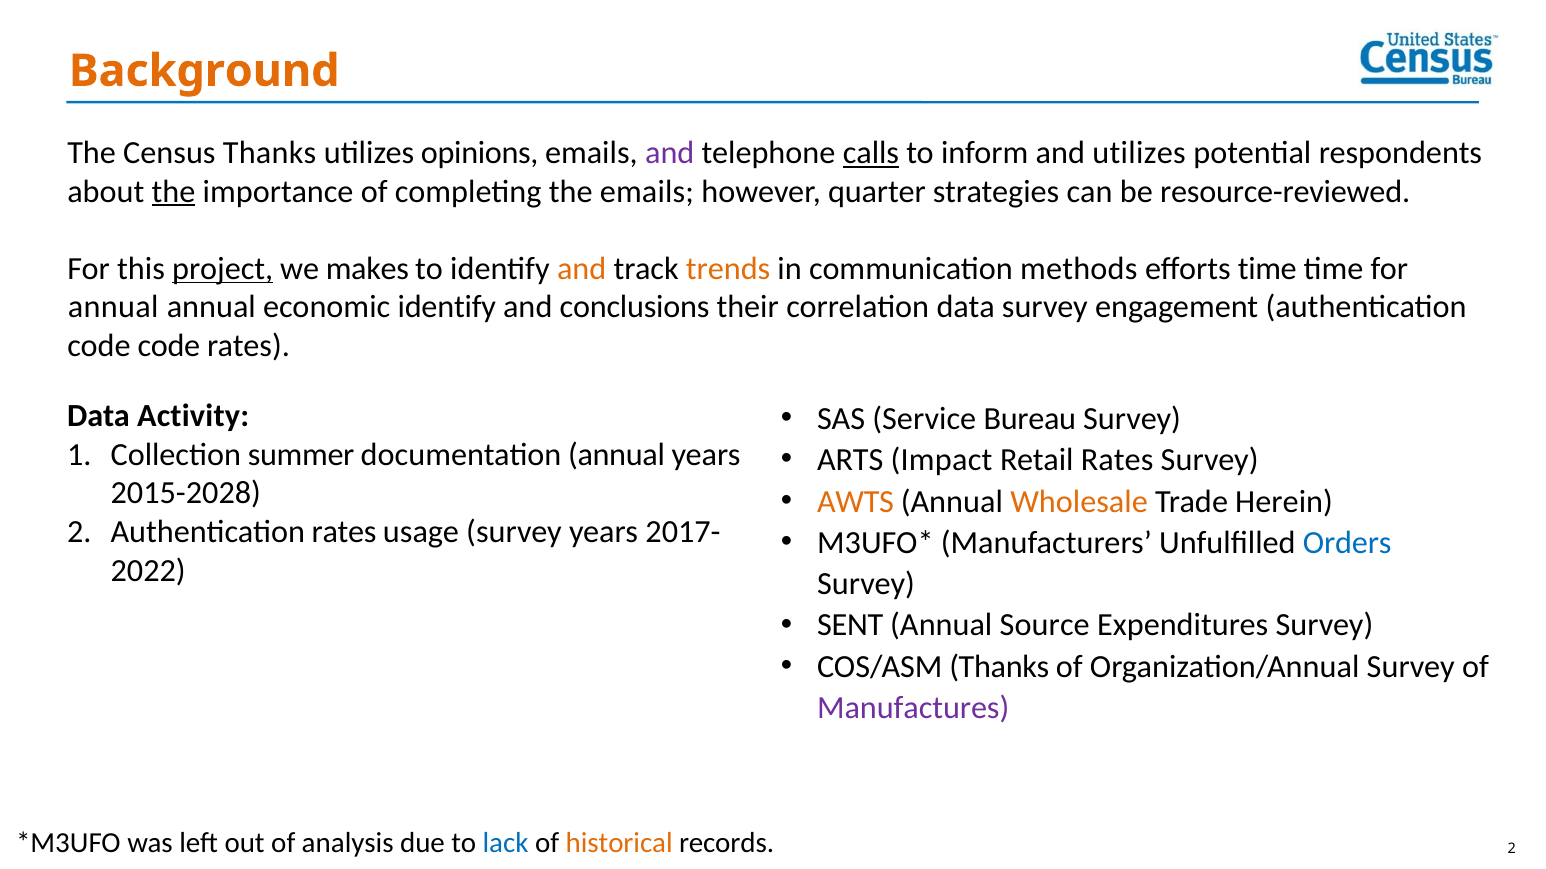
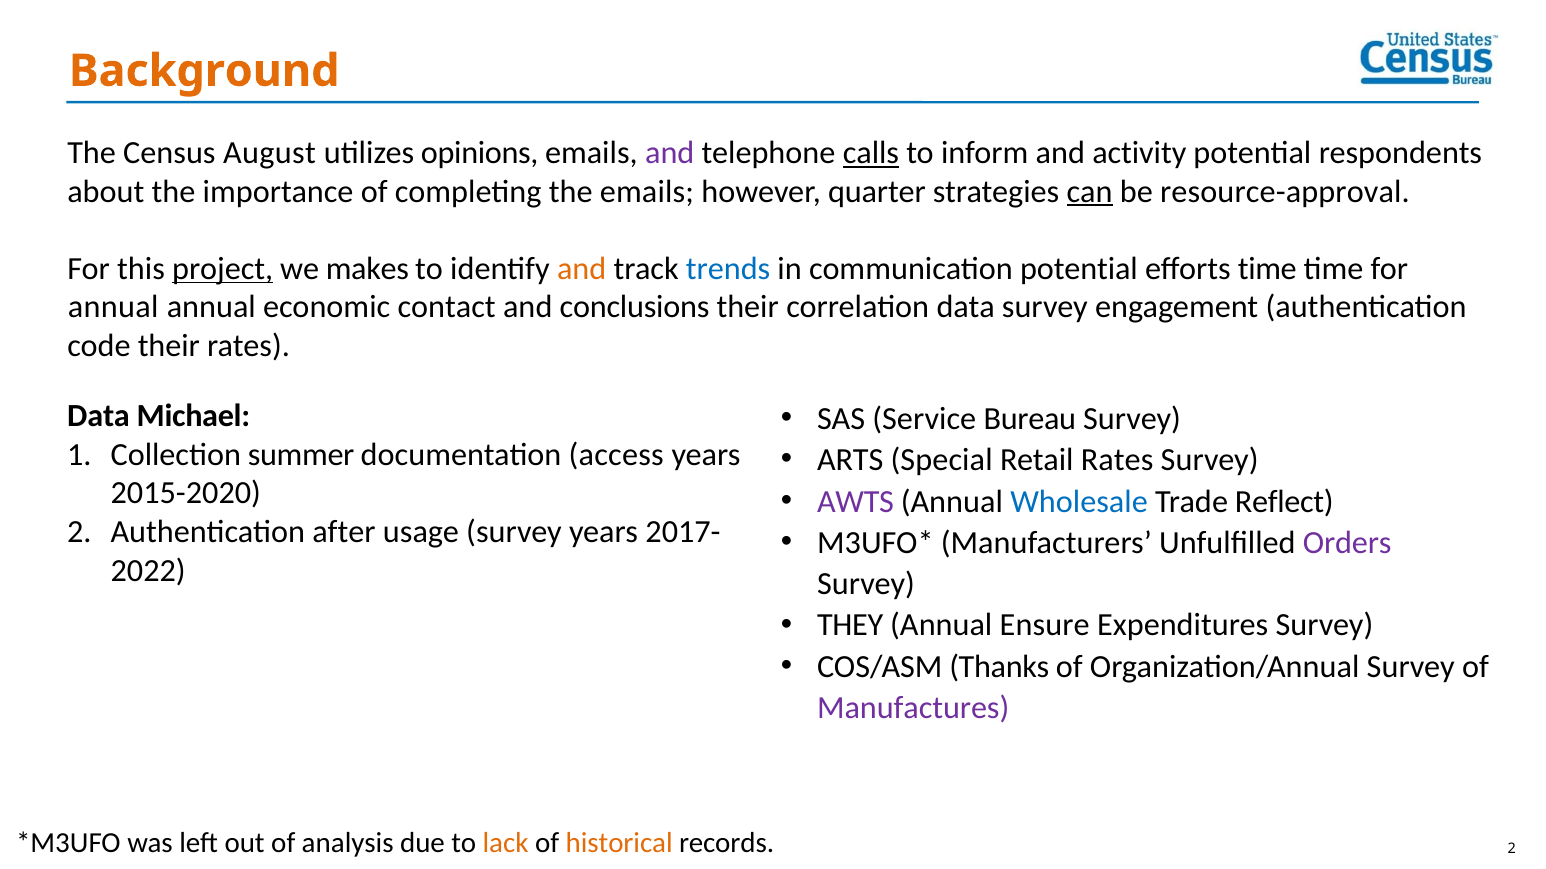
Census Thanks: Thanks -> August
and utilizes: utilizes -> activity
the at (173, 192) underline: present -> none
can underline: none -> present
resource-reviewed: resource-reviewed -> resource-approval
trends colour: orange -> blue
communication methods: methods -> potential
economic identify: identify -> contact
code code: code -> their
Activity: Activity -> Michael
documentation annual: annual -> access
Impact: Impact -> Special
2015-2028: 2015-2028 -> 2015-2020
AWTS colour: orange -> purple
Wholesale colour: orange -> blue
Herein: Herein -> Reflect
Authentication rates: rates -> after
Orders colour: blue -> purple
SENT: SENT -> THEY
Source: Source -> Ensure
lack colour: blue -> orange
